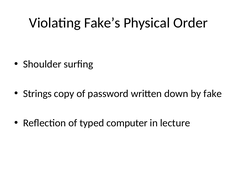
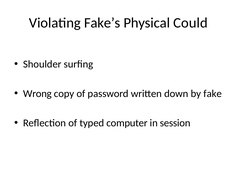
Order: Order -> Could
Strings: Strings -> Wrong
lecture: lecture -> session
